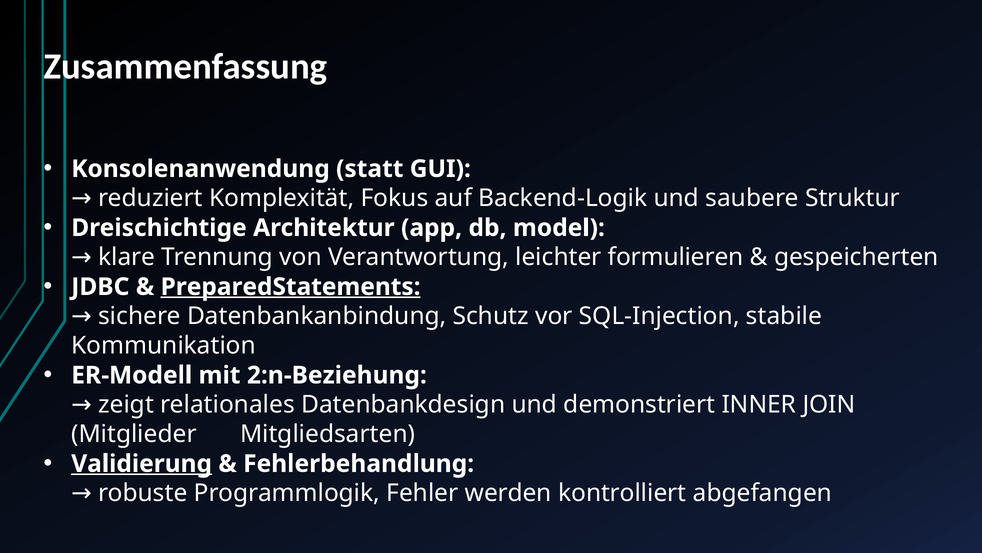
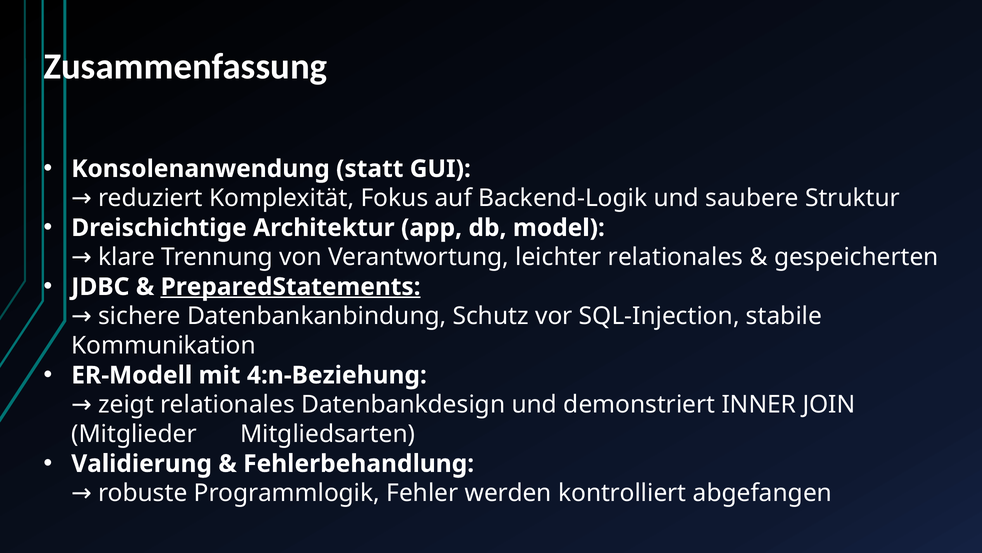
leichter formulieren: formulieren -> relationales
2:n-Beziehung: 2:n-Beziehung -> 4:n-Beziehung
Validierung underline: present -> none
